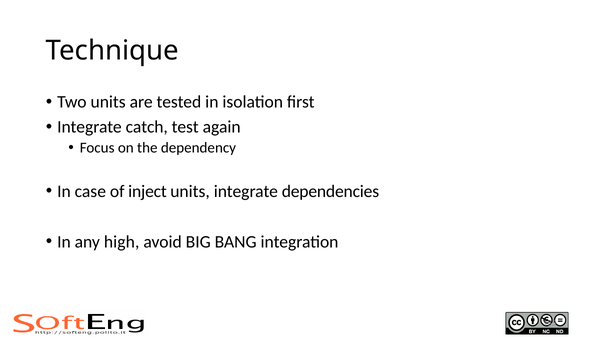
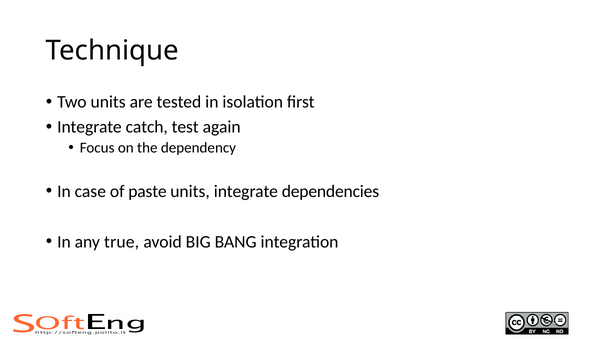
inject: inject -> paste
high: high -> true
